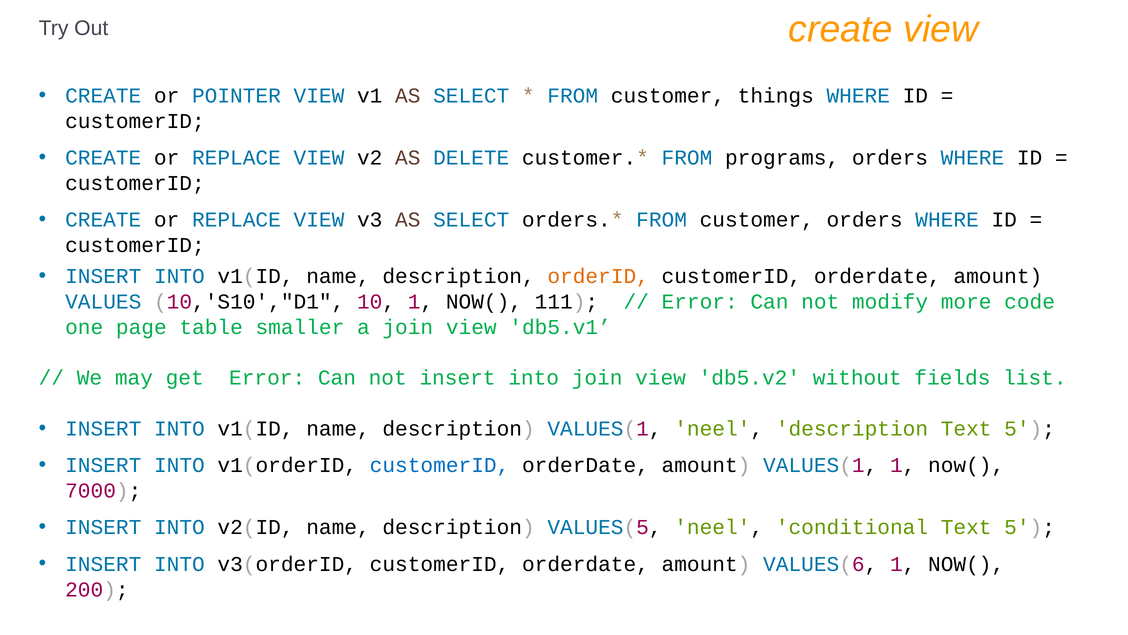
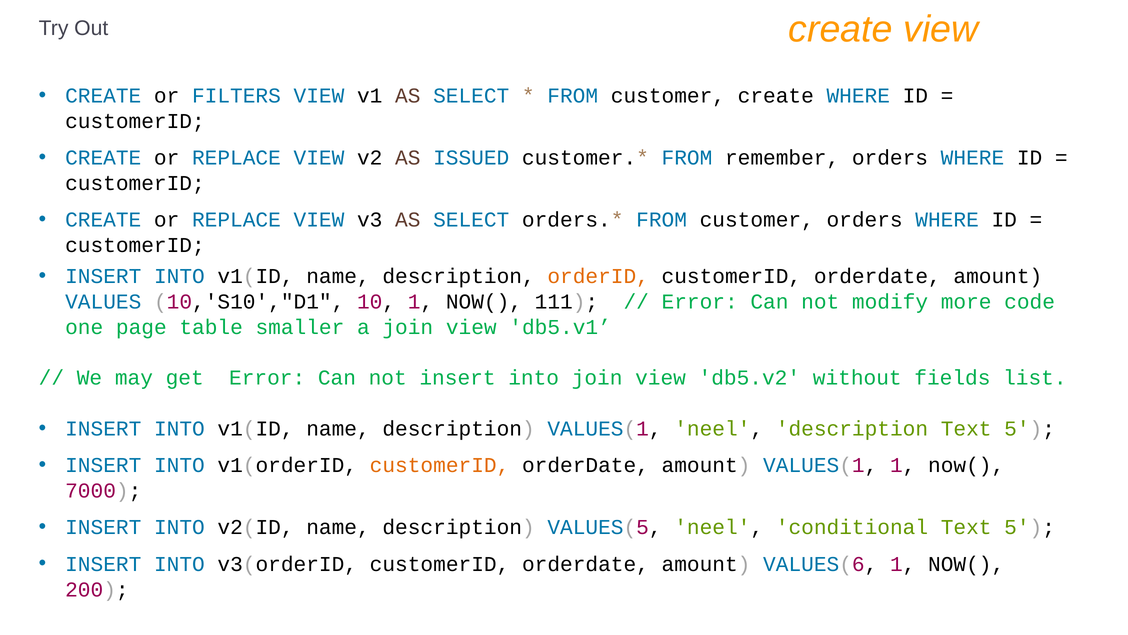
POINTER: POINTER -> FILTERS
customer things: things -> create
DELETE: DELETE -> ISSUED
programs: programs -> remember
customerID at (440, 465) colour: blue -> orange
